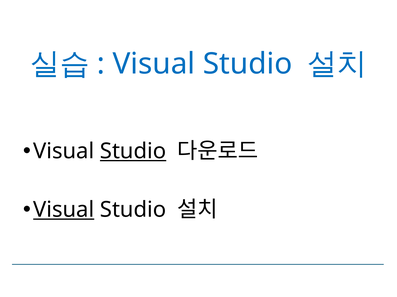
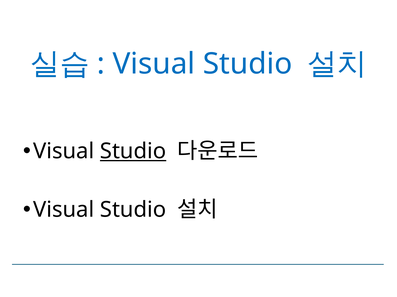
Visual at (64, 210) underline: present -> none
